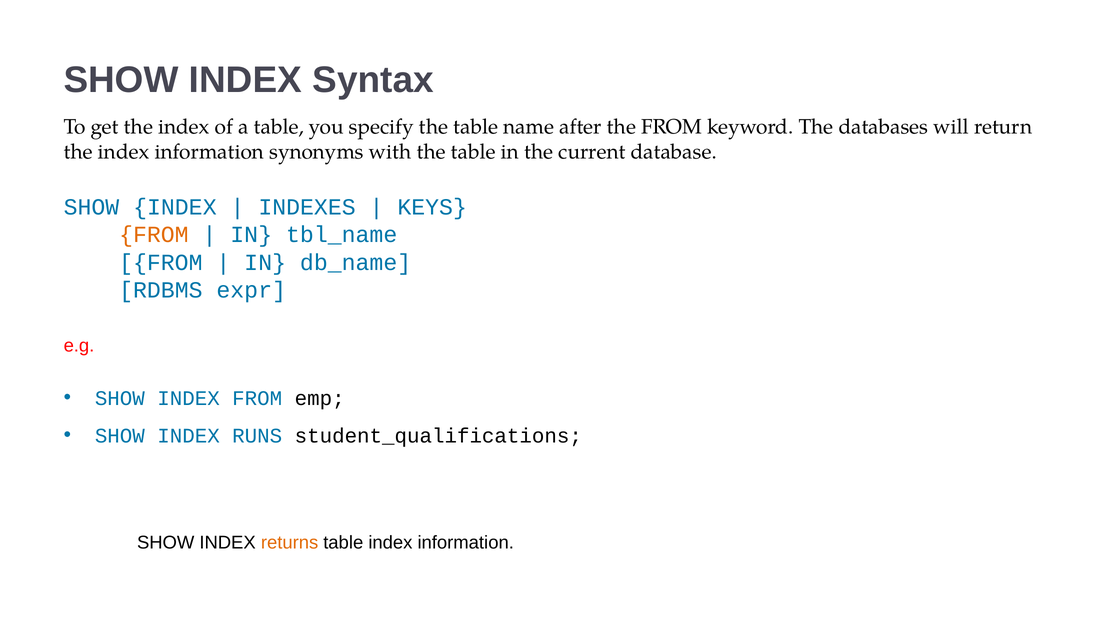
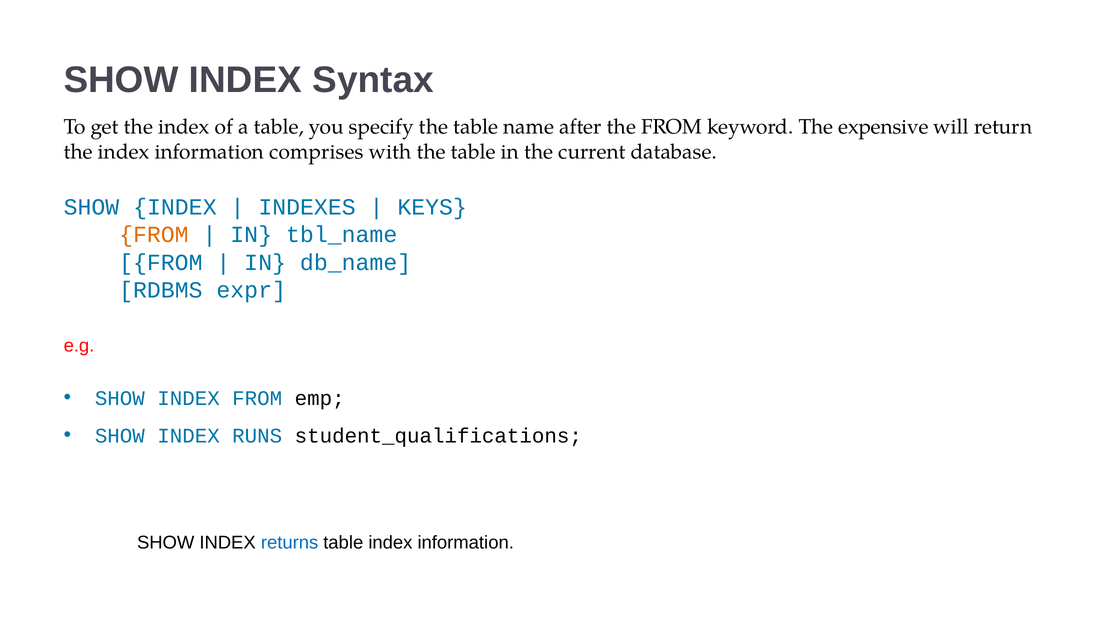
databases: databases -> expensive
synonyms: synonyms -> comprises
returns colour: orange -> blue
